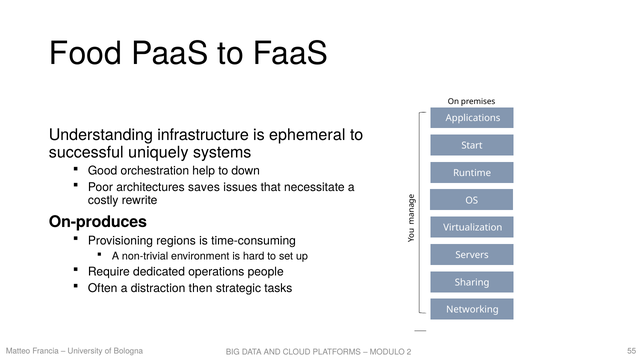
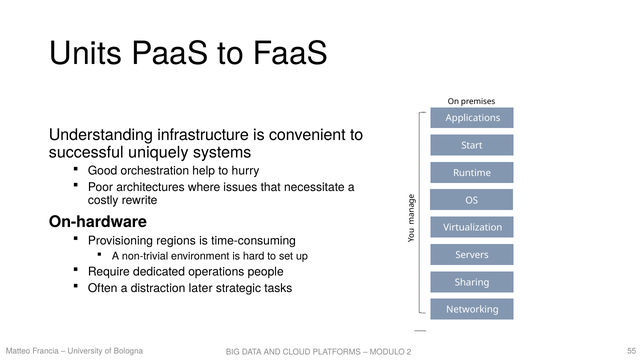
Food: Food -> Units
ephemeral: ephemeral -> convenient
down: down -> hurry
saves: saves -> where
On-produces: On-produces -> On-hardware
then: then -> later
